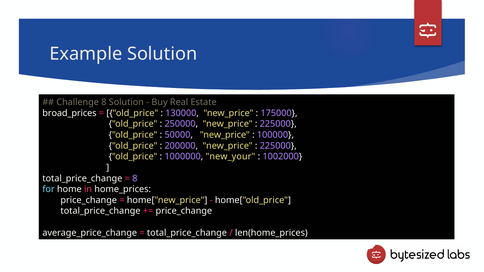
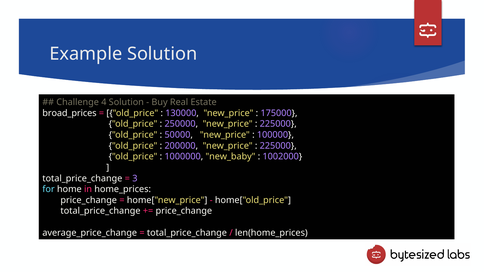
Challenge 8: 8 -> 4
new_your: new_your -> new_baby
8 at (135, 179): 8 -> 3
